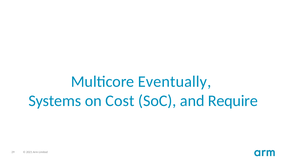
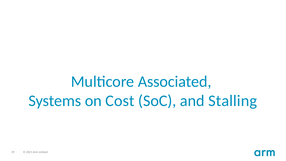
Eventually: Eventually -> Associated
Require: Require -> Stalling
